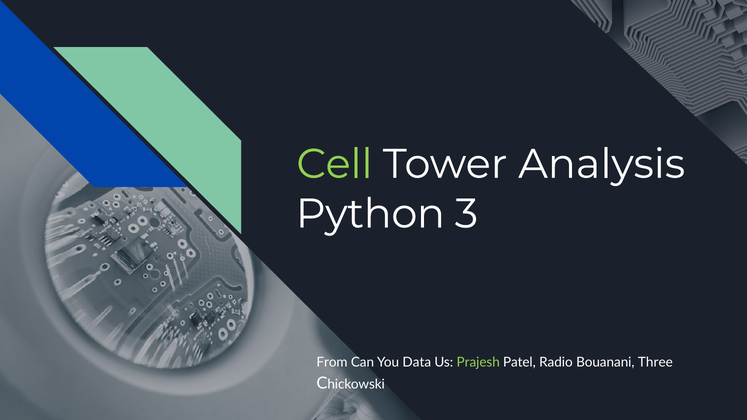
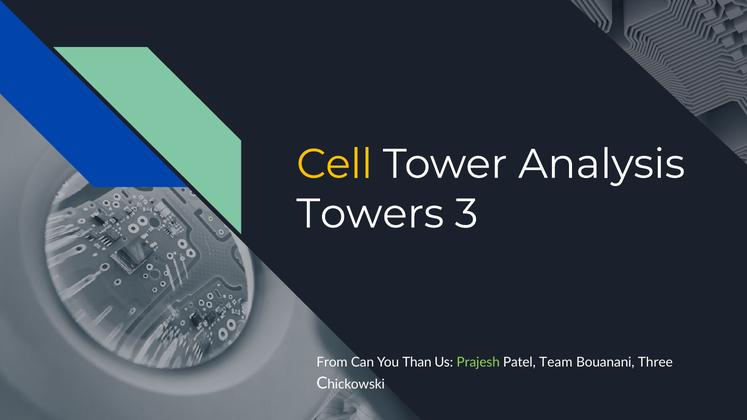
Cell colour: light green -> yellow
Python: Python -> Towers
Data: Data -> Than
Radio: Radio -> Team
